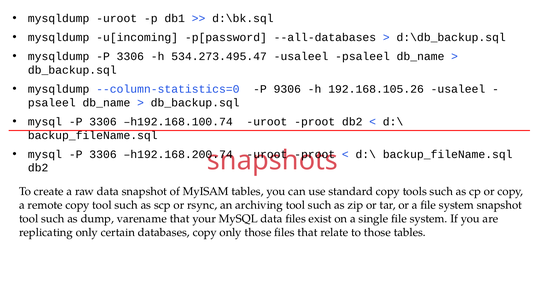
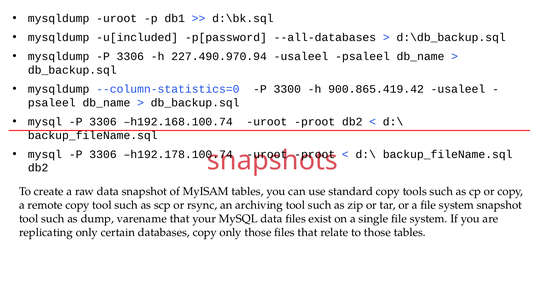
u[incoming: u[incoming -> u[included
534.273.495.47: 534.273.495.47 -> 227.490.970.94
9306: 9306 -> 3300
192.168.105.26: 192.168.105.26 -> 900.865.419.42
h192.168.200.74: h192.168.200.74 -> h192.178.100.74
